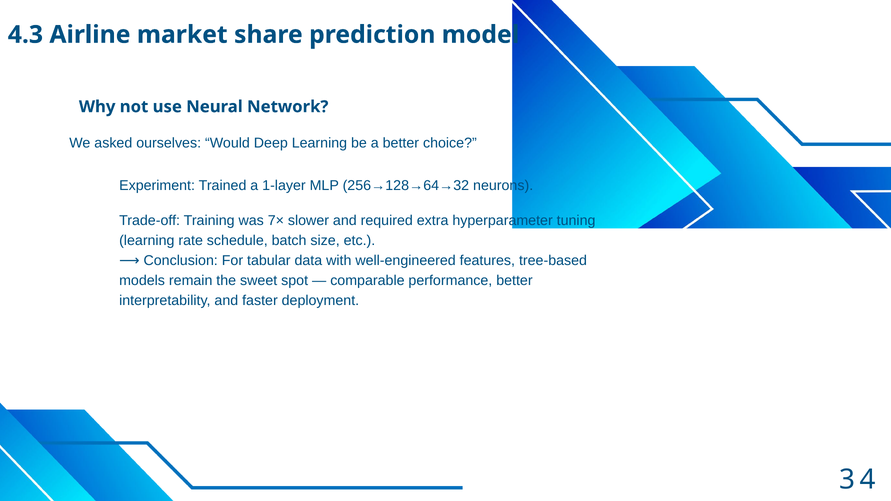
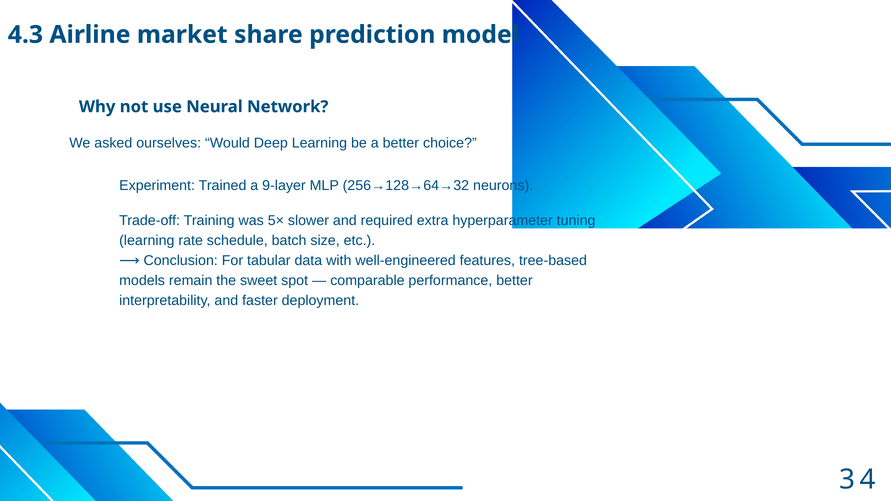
1-layer: 1-layer -> 9-layer
7×: 7× -> 5×
